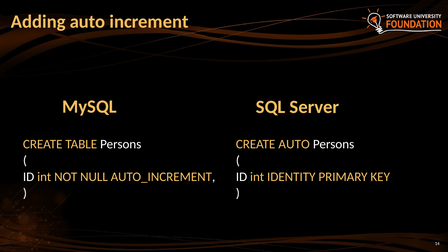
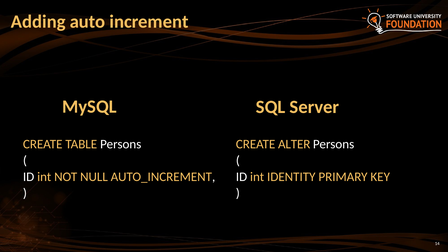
CREATE AUTO: AUTO -> ALTER
